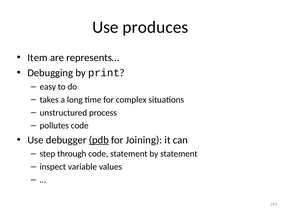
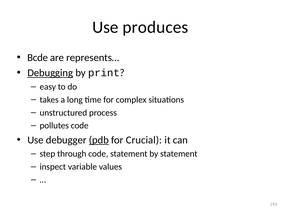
Item: Item -> Bcde
Debugging underline: none -> present
Joining: Joining -> Crucial
